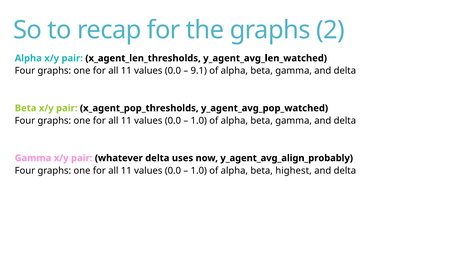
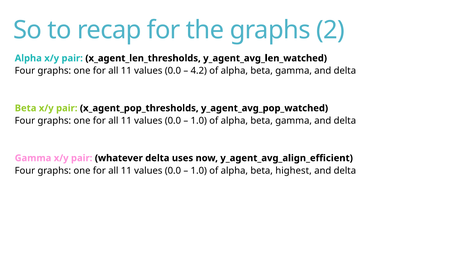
9.1: 9.1 -> 4.2
y_agent_avg_align_probably: y_agent_avg_align_probably -> y_agent_avg_align_efficient
